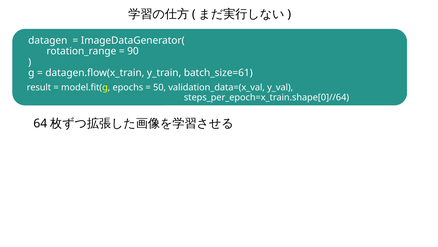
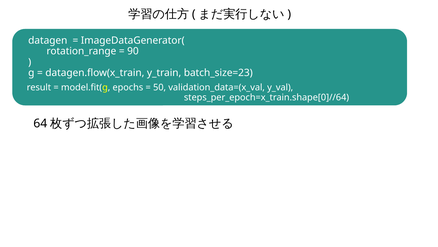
batch_size=61: batch_size=61 -> batch_size=23
